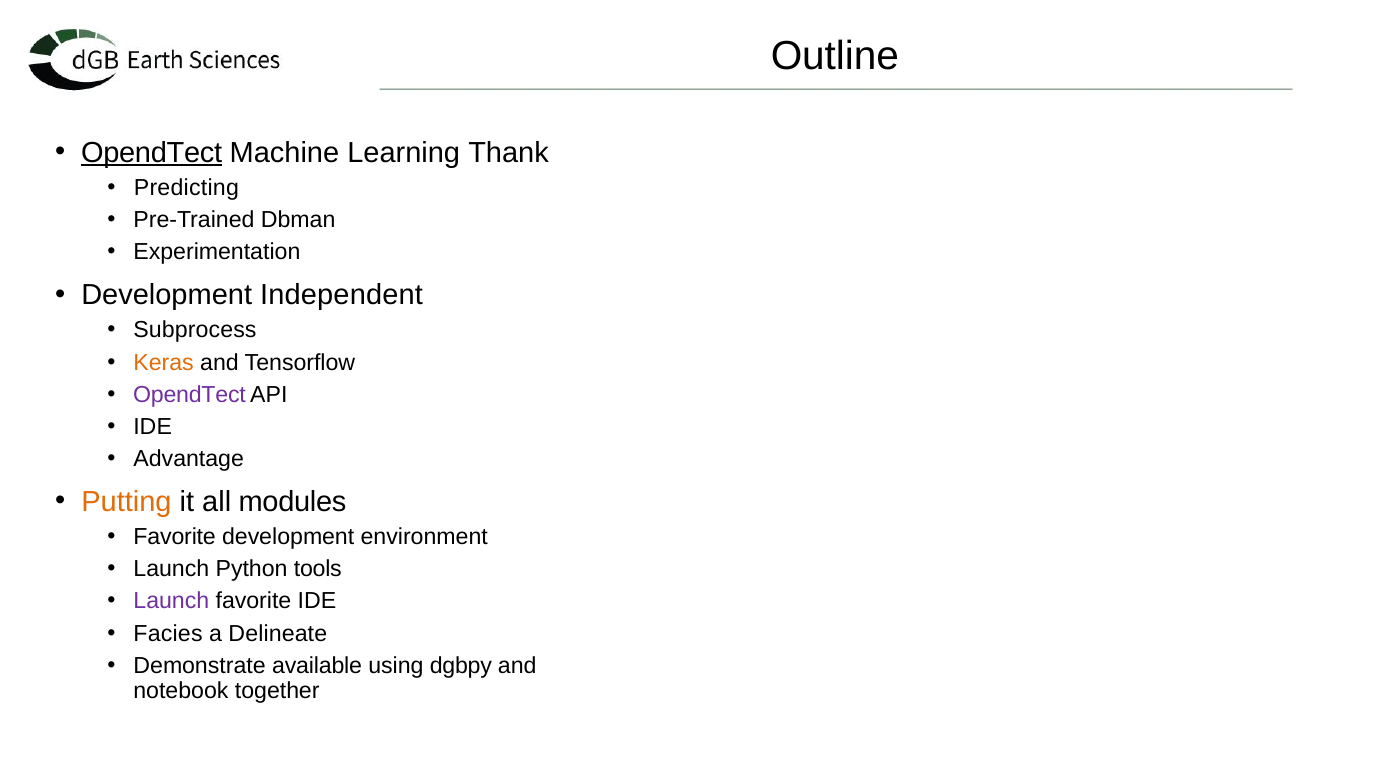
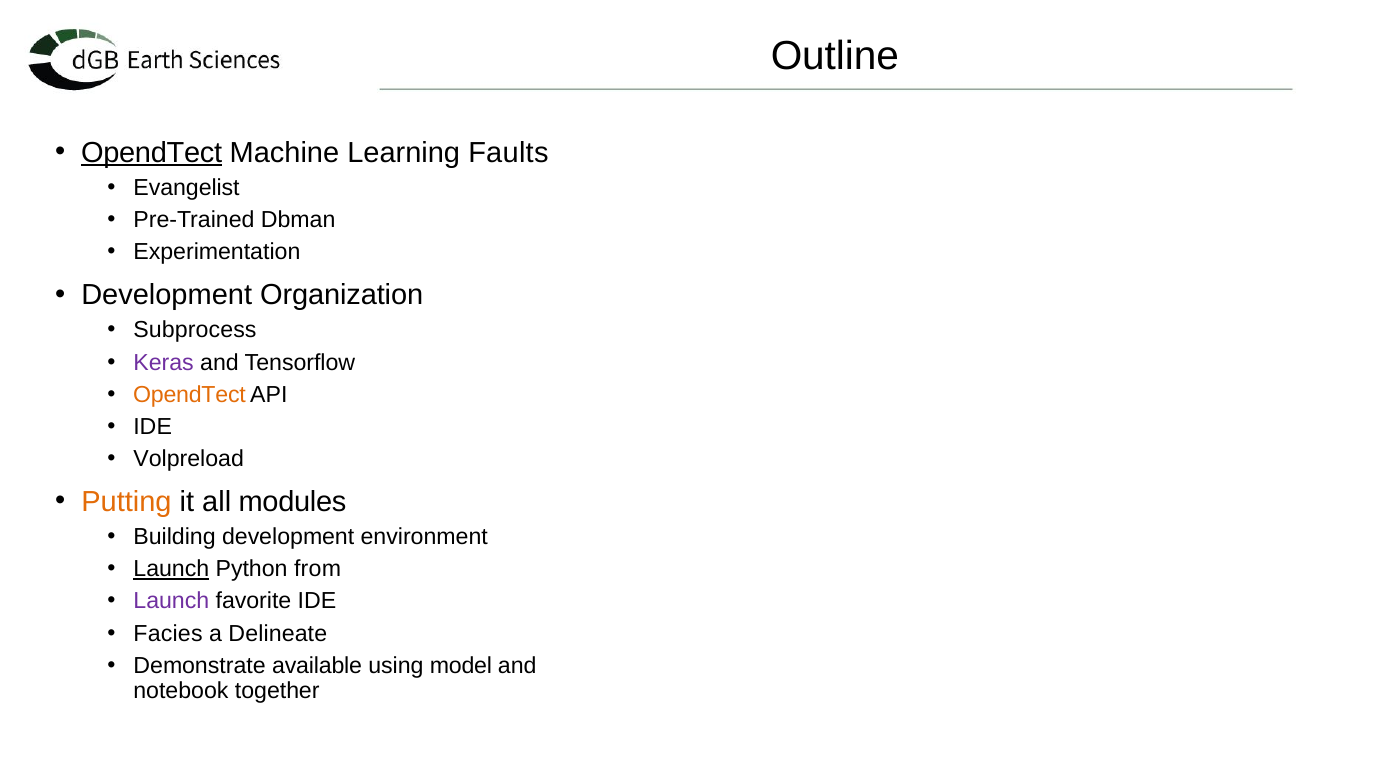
Thank: Thank -> Faults
Predicting: Predicting -> Evangelist
Independent: Independent -> Organization
Keras colour: orange -> purple
OpendTect at (189, 395) colour: purple -> orange
Advantage: Advantage -> Volpreload
Favorite at (175, 537): Favorite -> Building
Launch at (171, 569) underline: none -> present
tools: tools -> from
dgbpy: dgbpy -> model
